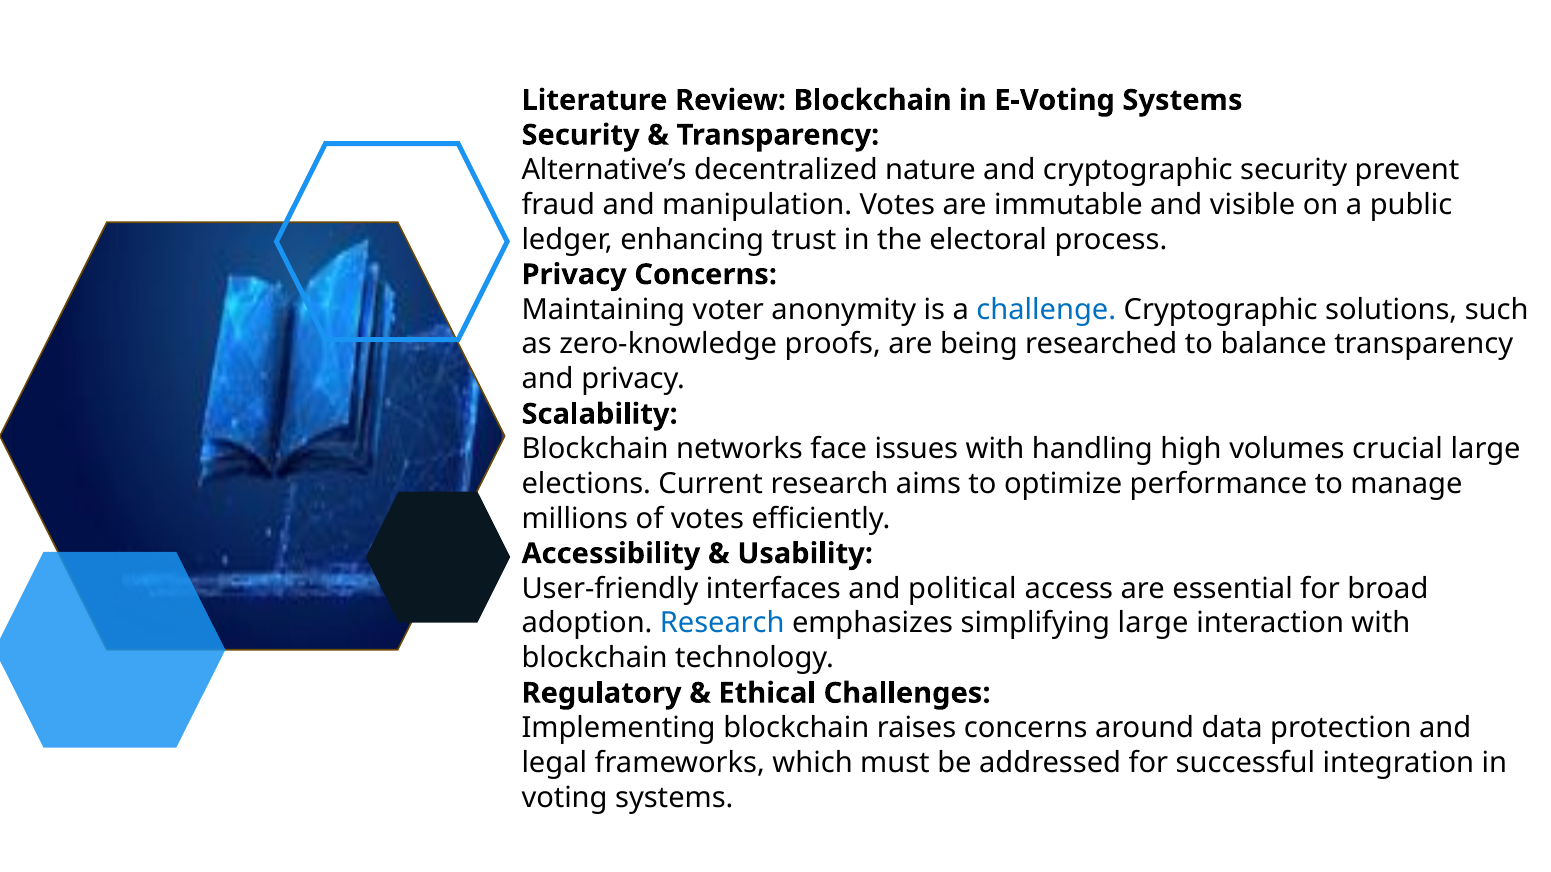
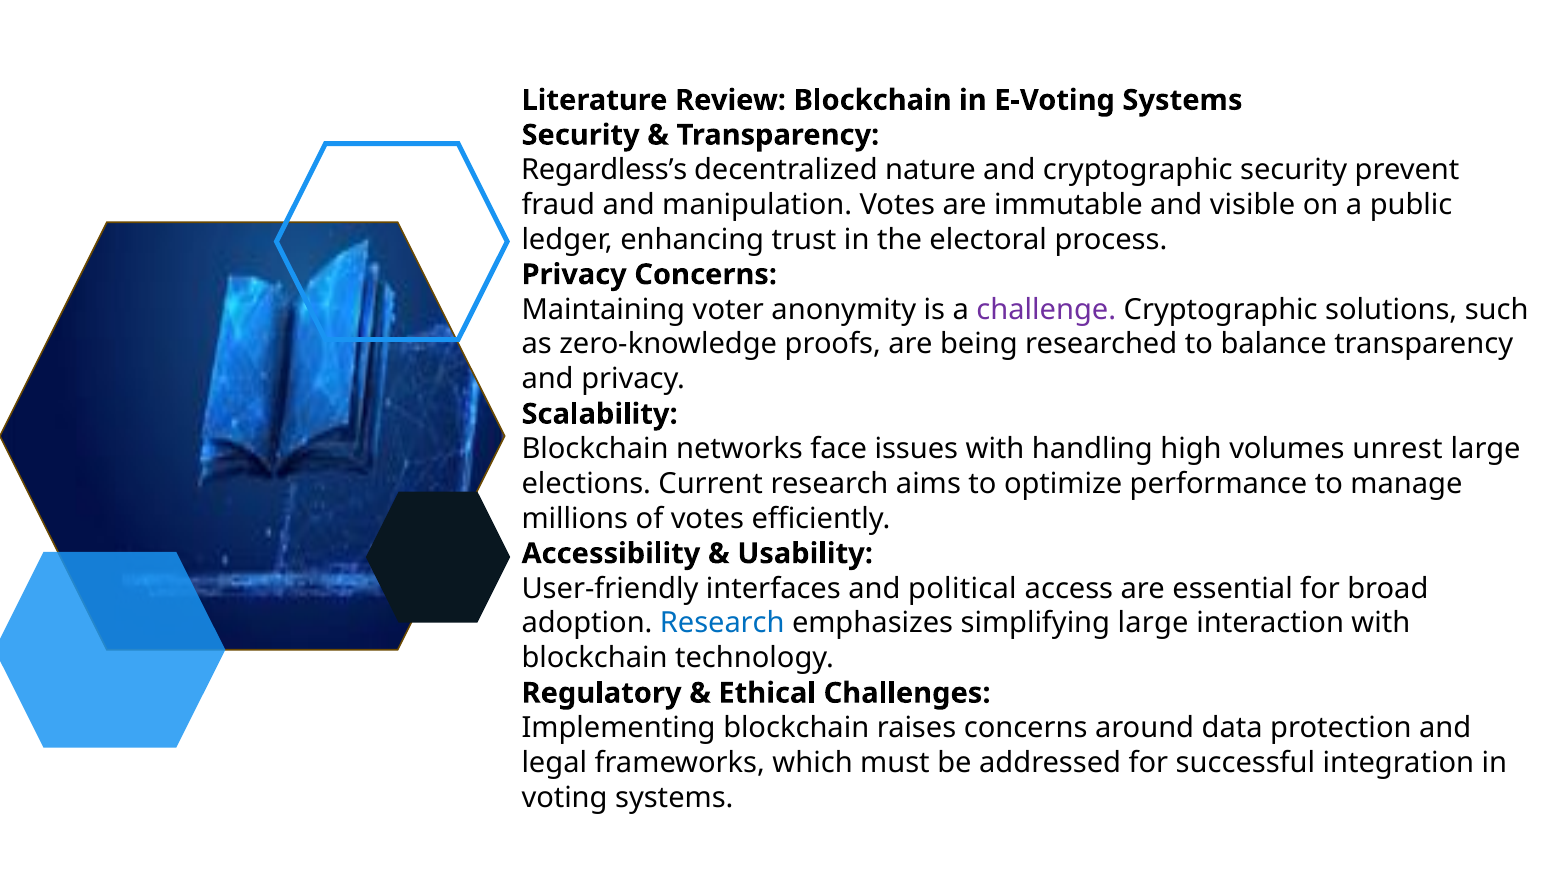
Alternative’s: Alternative’s -> Regardless’s
challenge colour: blue -> purple
crucial: crucial -> unrest
